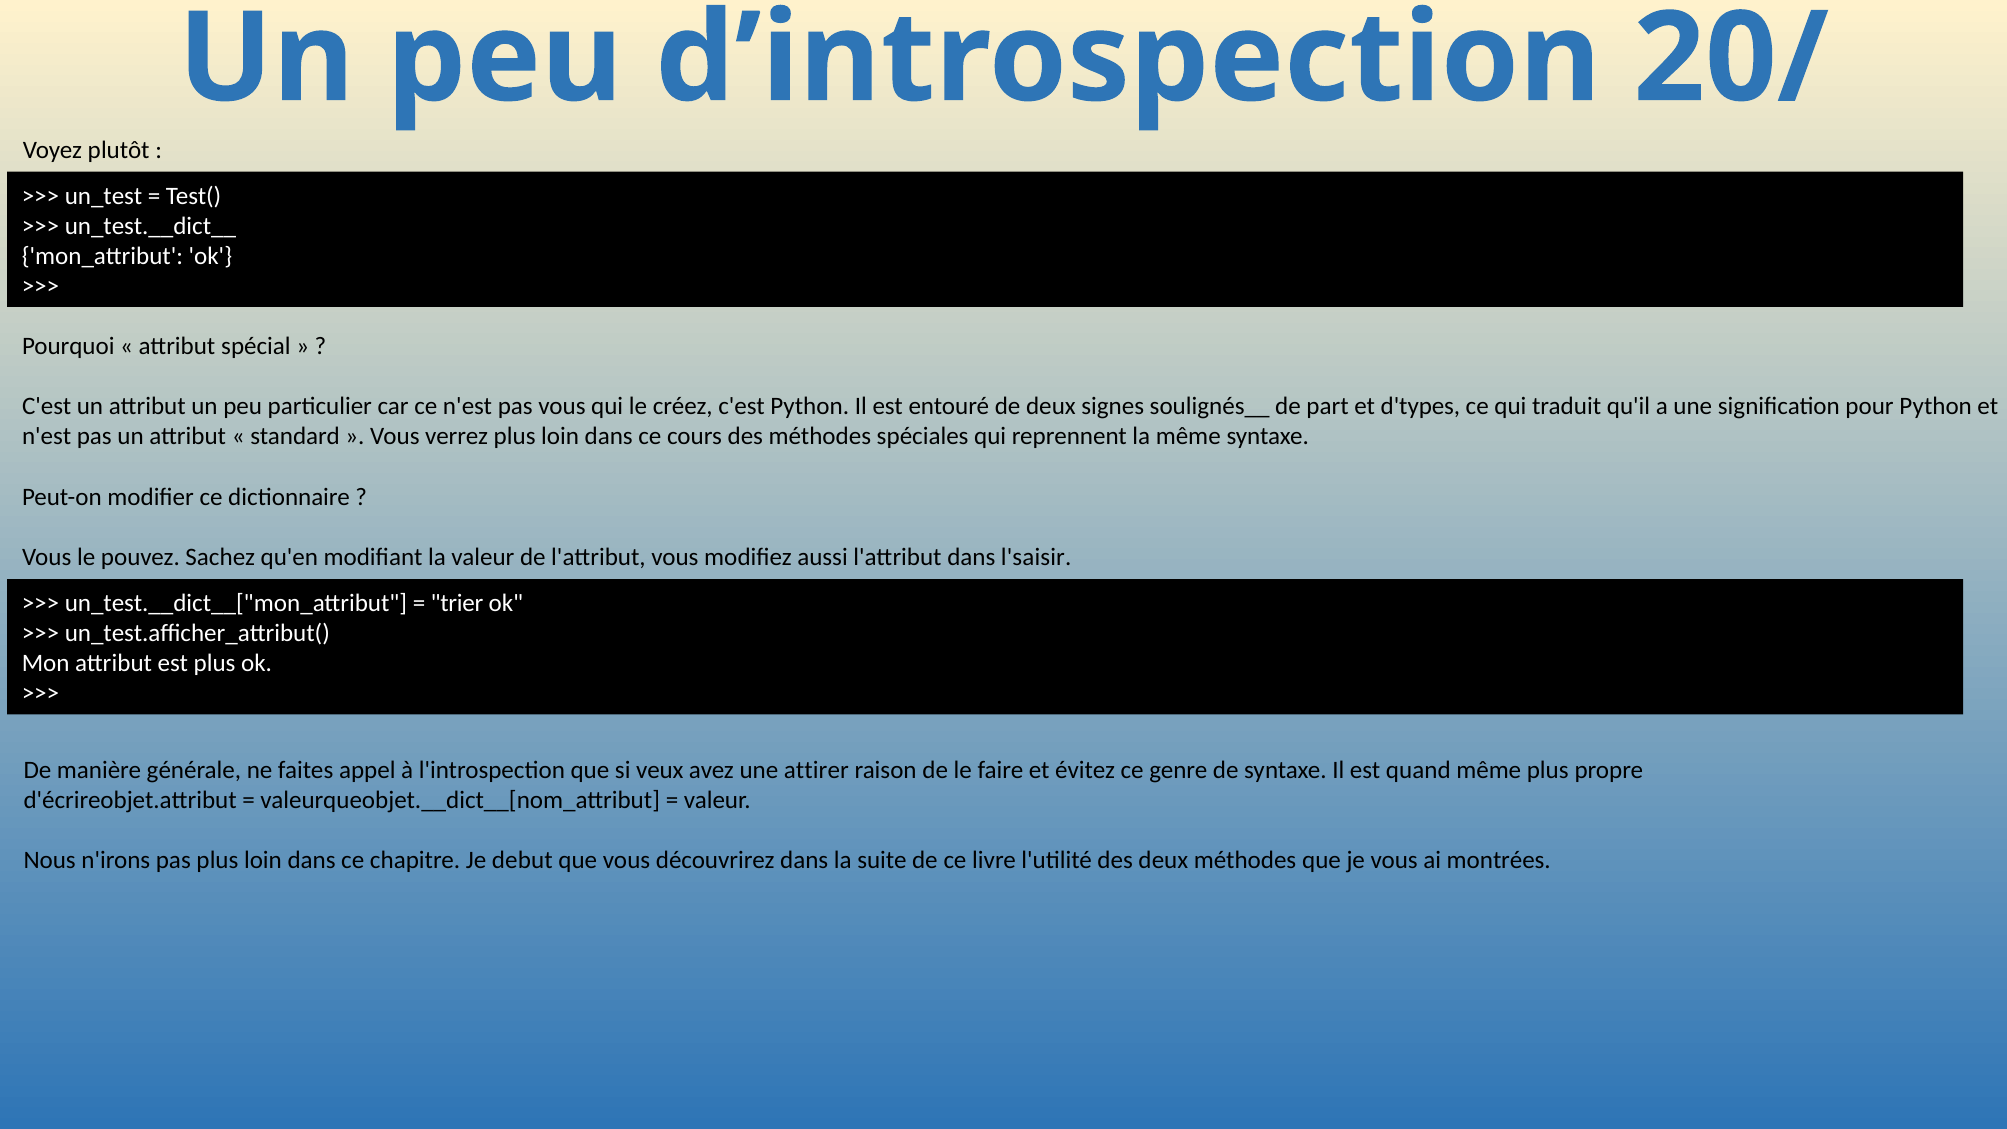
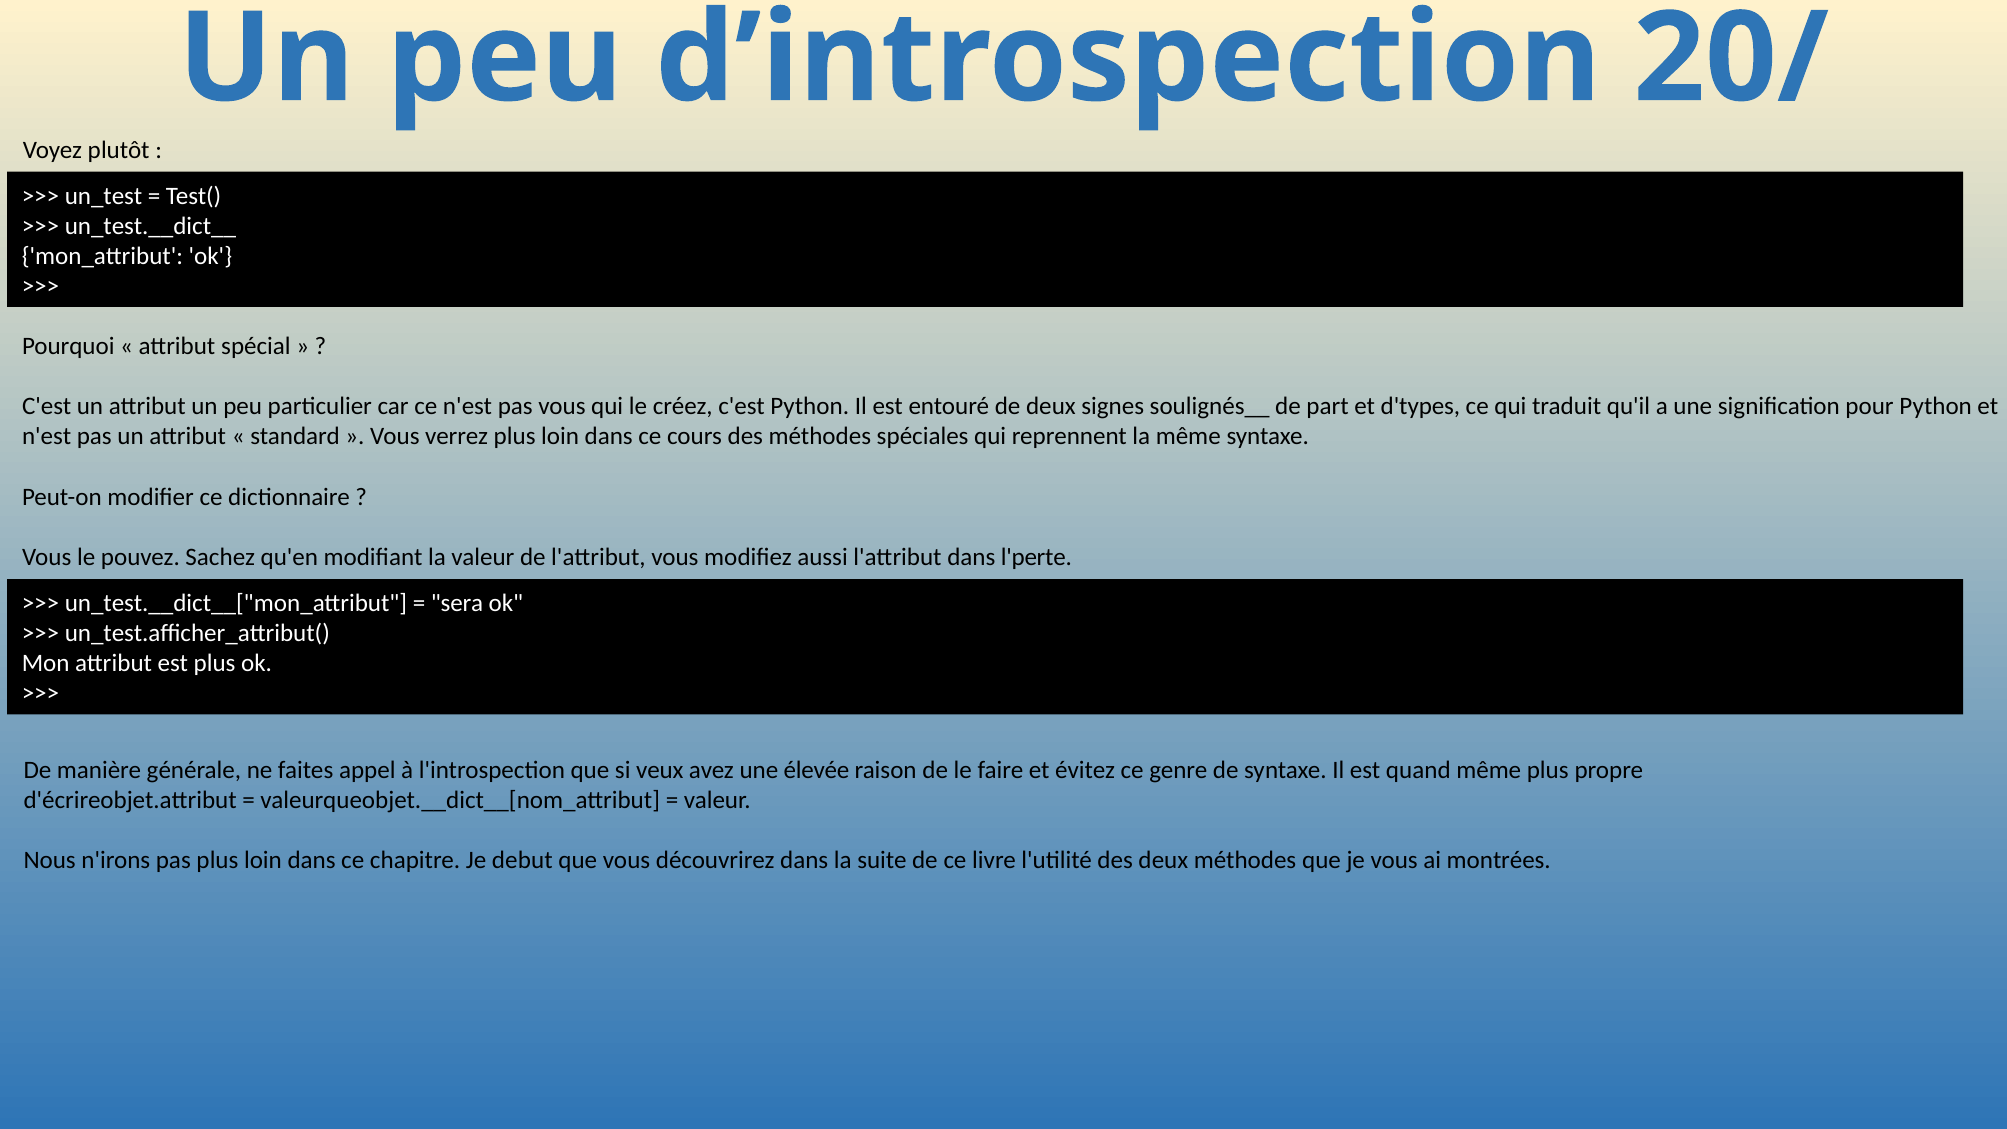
l'saisir: l'saisir -> l'perte
trier: trier -> sera
attirer: attirer -> élevée
